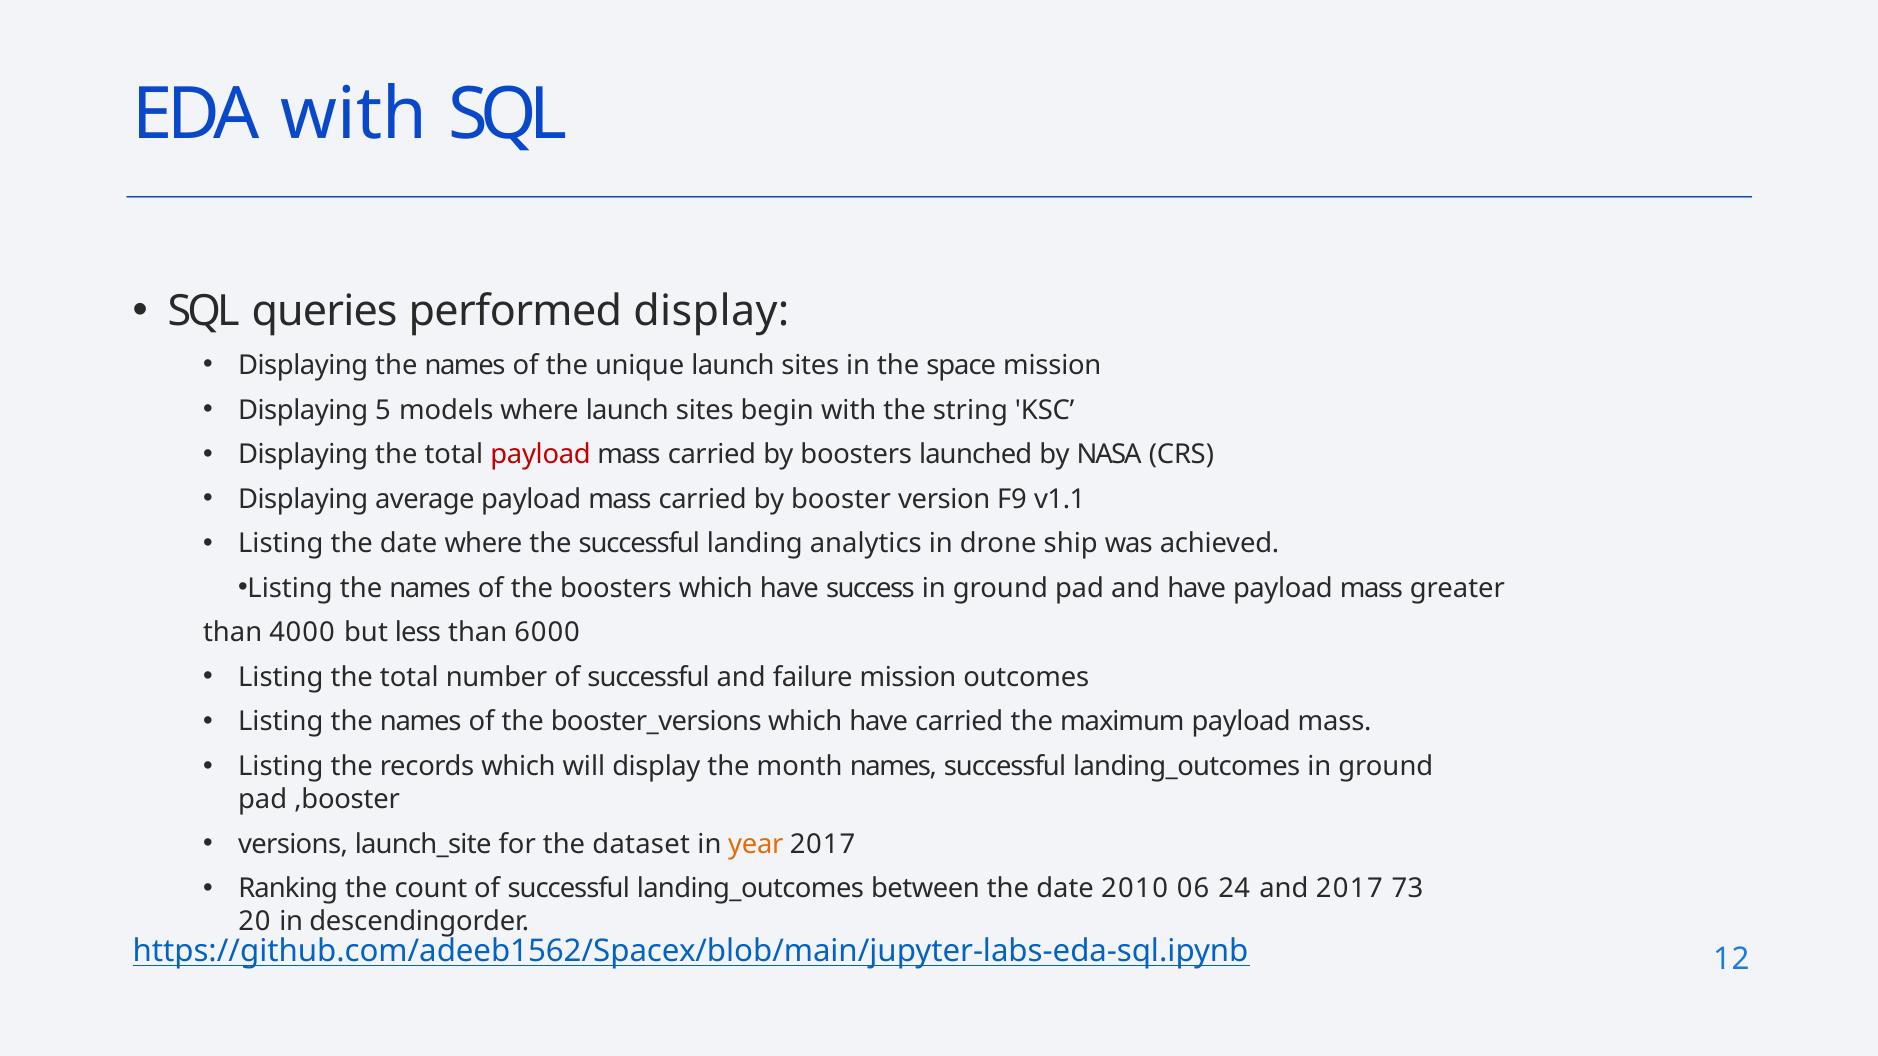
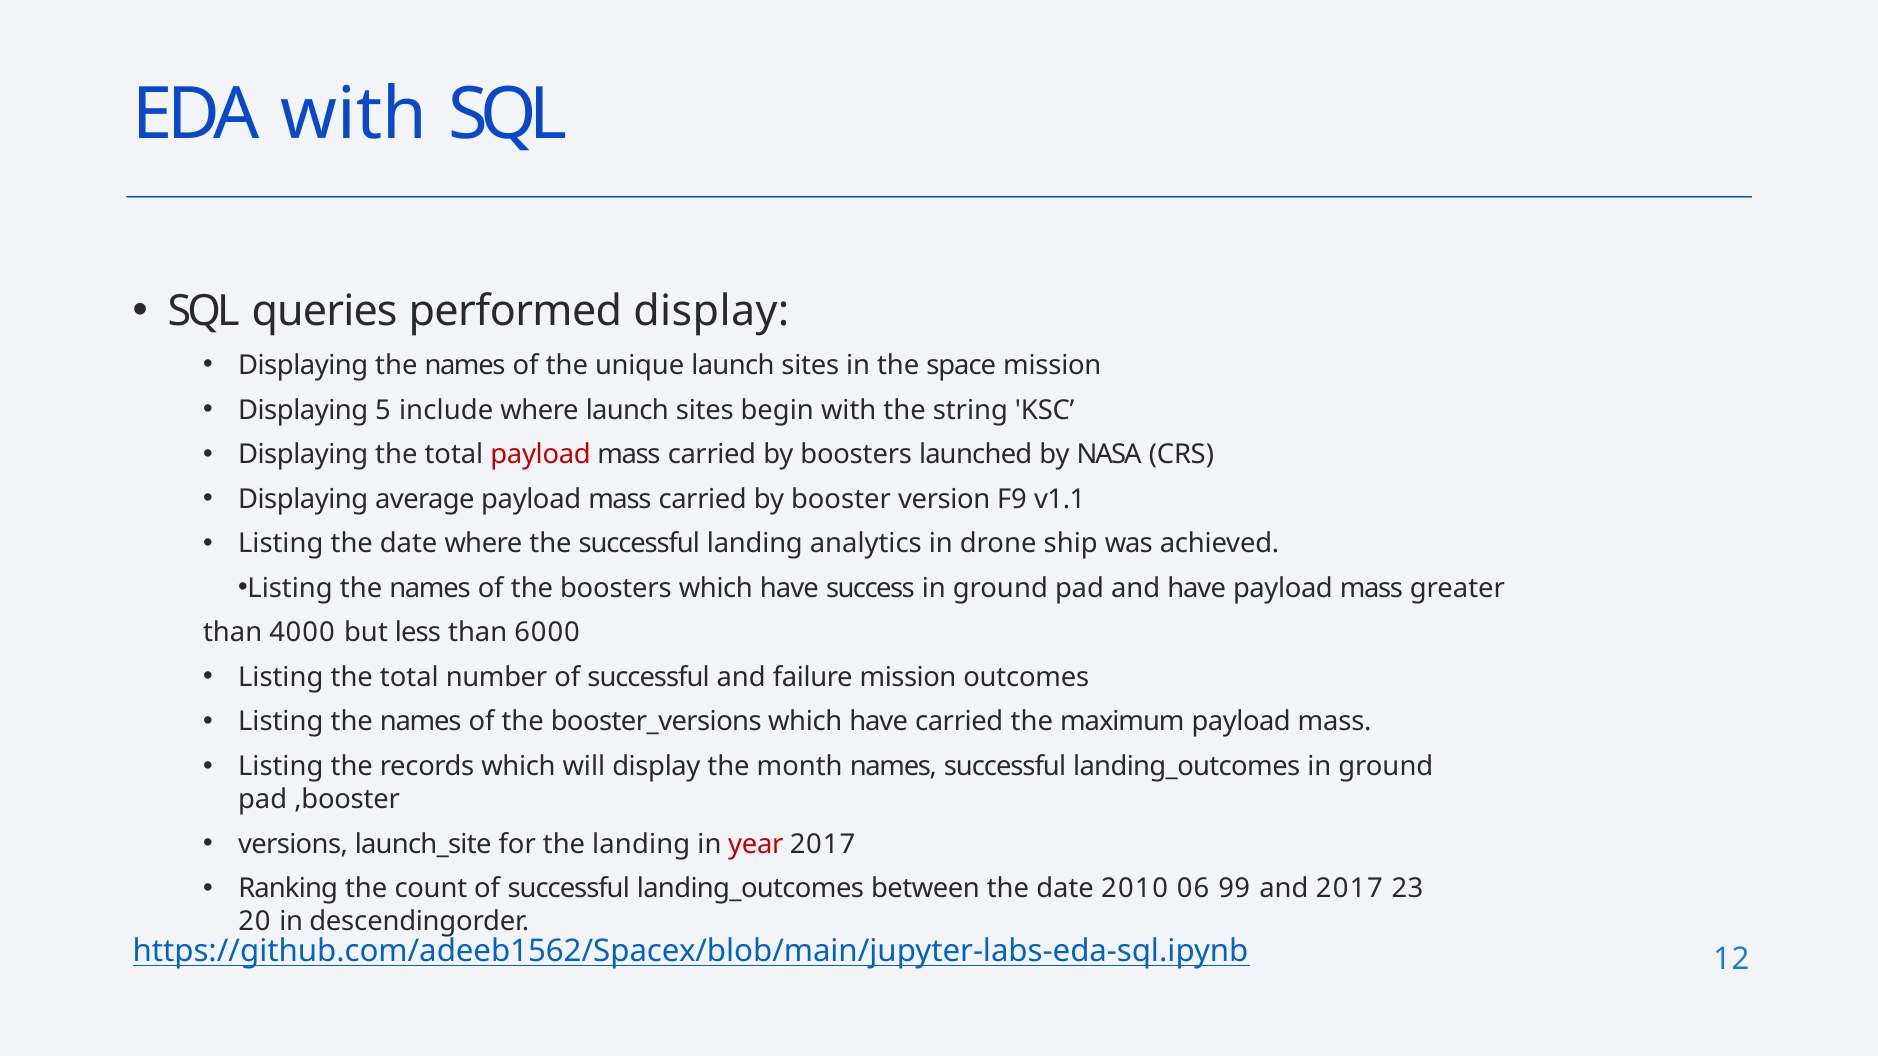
models: models -> include
the dataset: dataset -> landing
year colour: orange -> red
24: 24 -> 99
73: 73 -> 23
